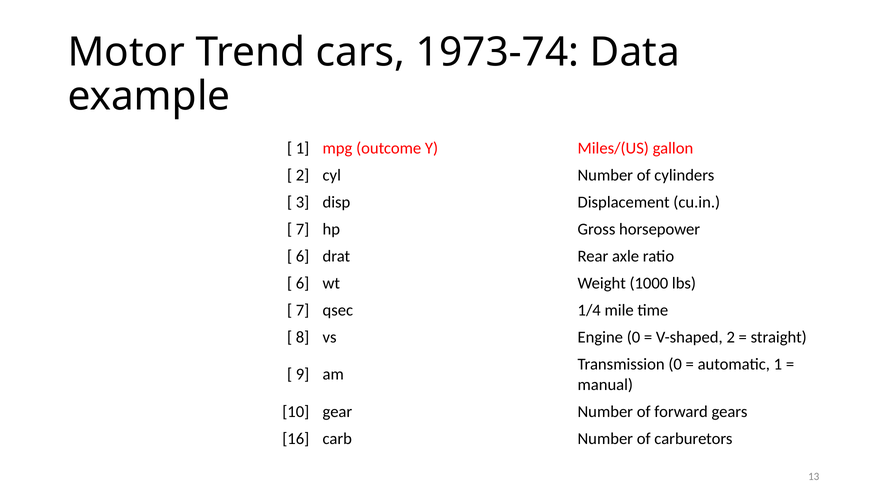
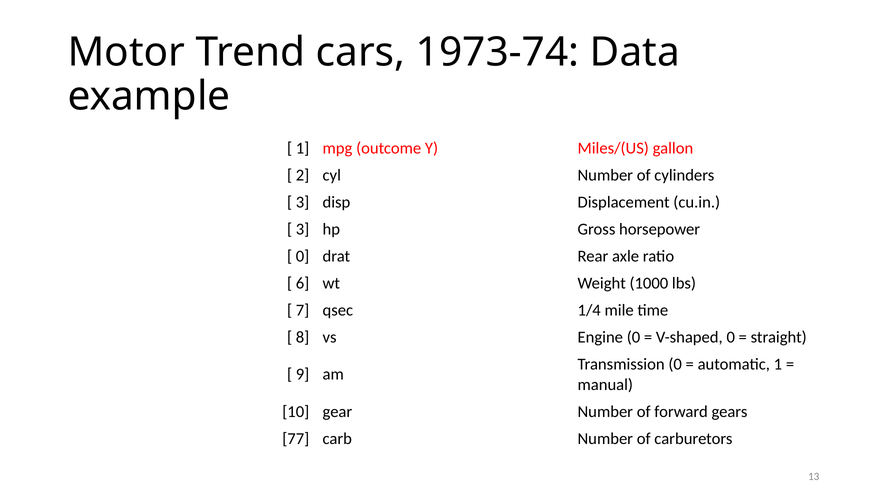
7 at (303, 229): 7 -> 3
6 at (303, 256): 6 -> 0
V-shaped 2: 2 -> 0
16: 16 -> 77
